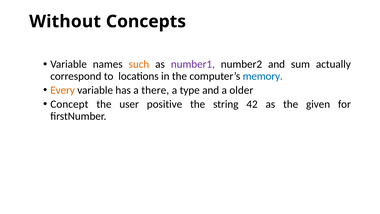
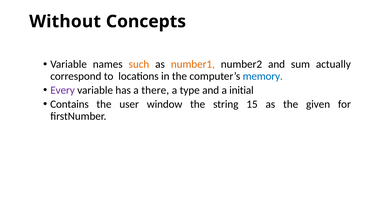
number1 colour: purple -> orange
Every colour: orange -> purple
older: older -> initial
Concept: Concept -> Contains
positive: positive -> window
42: 42 -> 15
